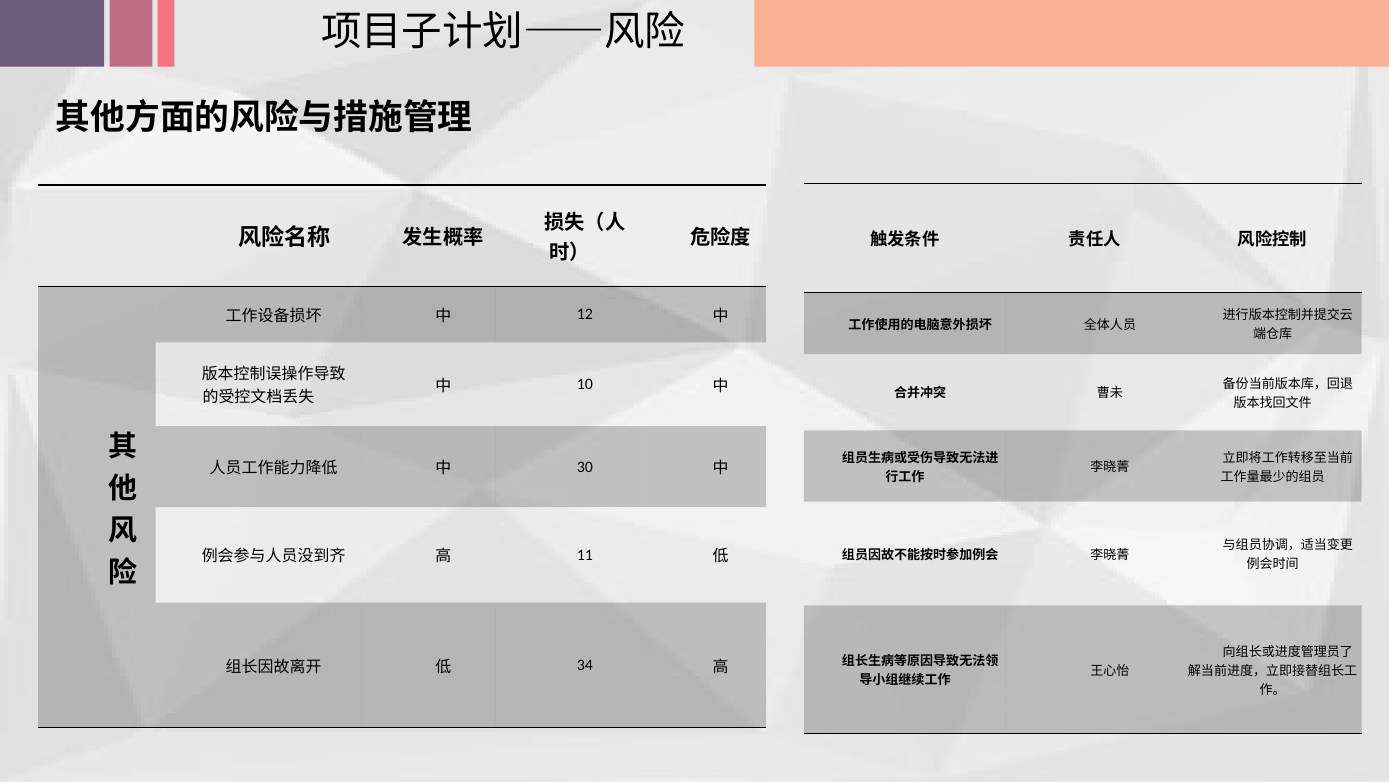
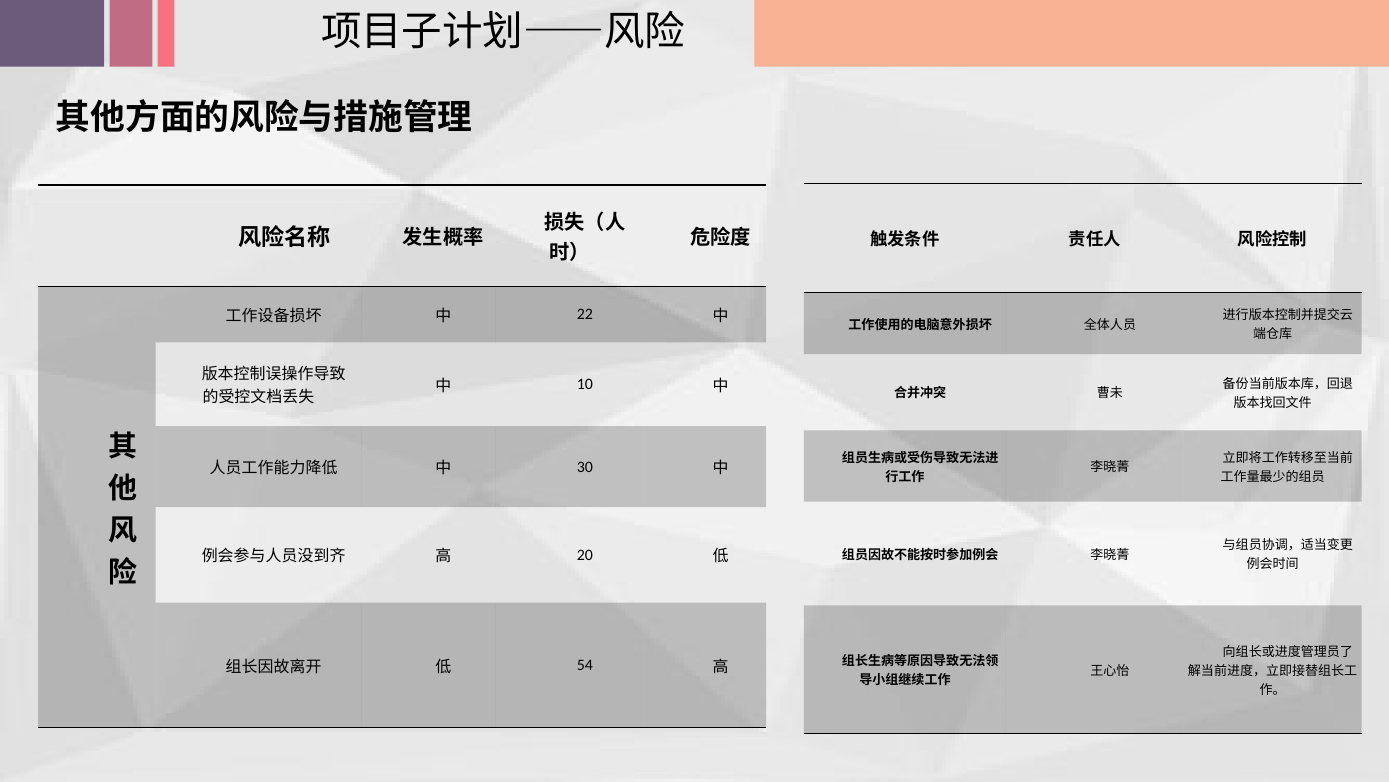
12: 12 -> 22
11: 11 -> 20
34: 34 -> 54
